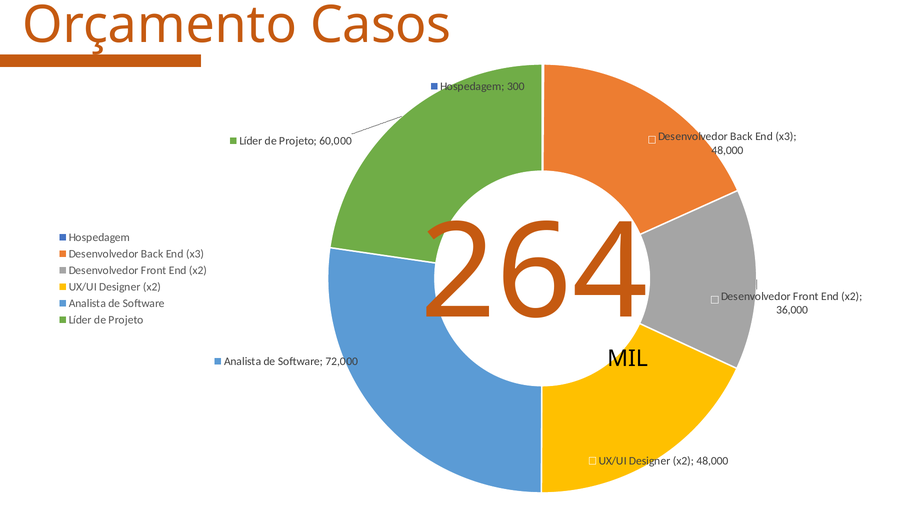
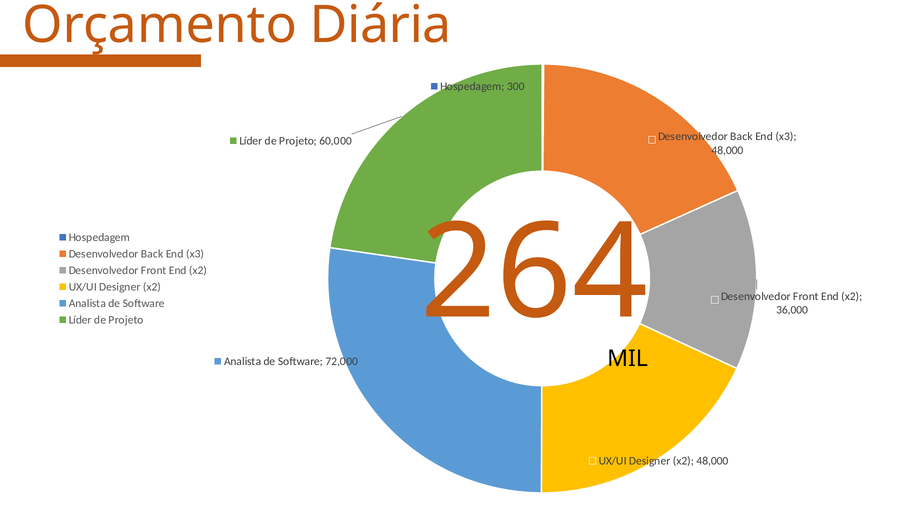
Casos: Casos -> Diária
